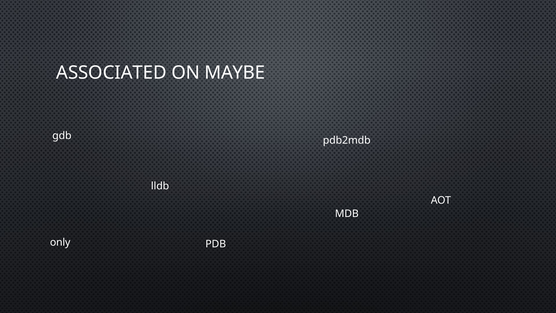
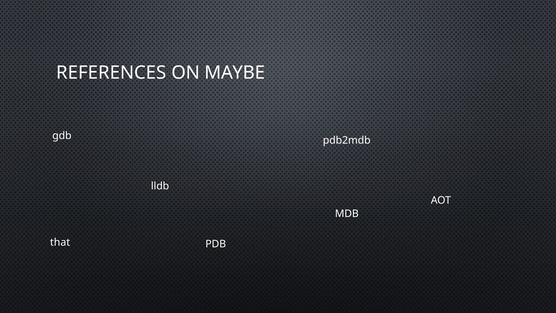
ASSOCIATED: ASSOCIATED -> REFERENCES
only: only -> that
